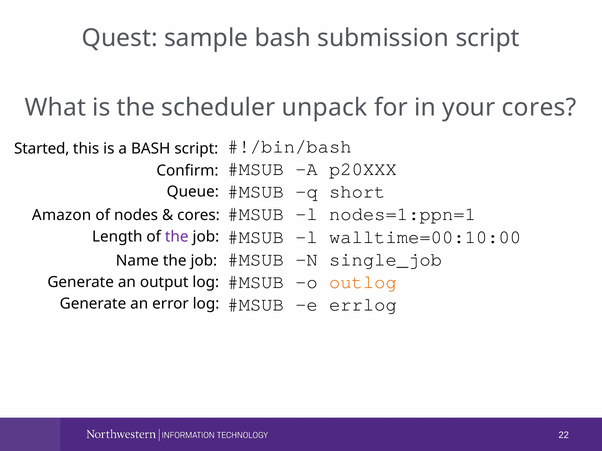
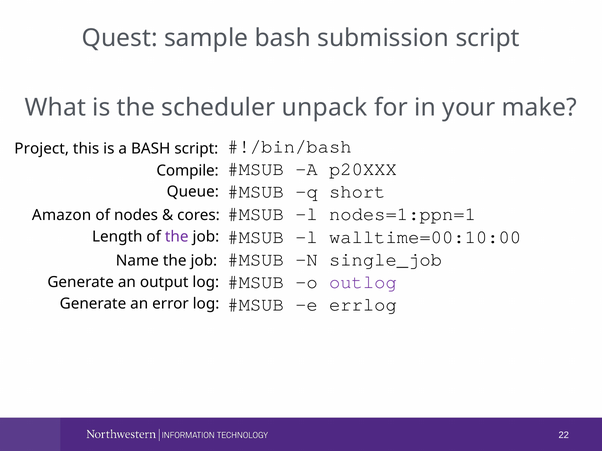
your cores: cores -> make
Started: Started -> Project
Confirm: Confirm -> Compile
outlog colour: orange -> purple
